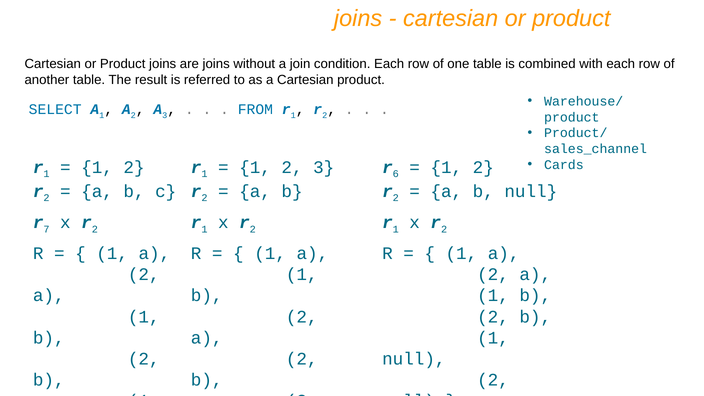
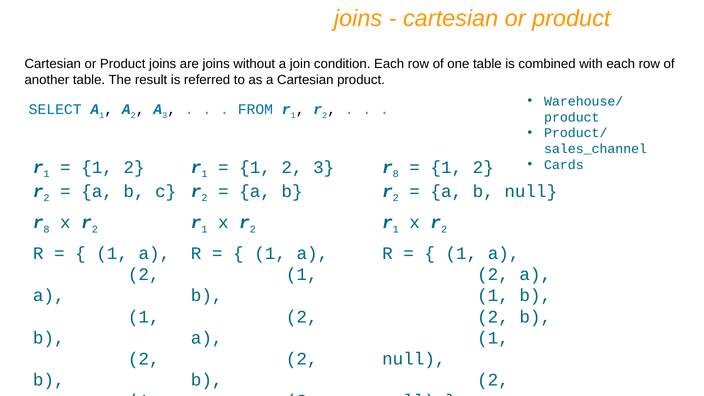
6 at (396, 174): 6 -> 8
7 at (47, 229): 7 -> 8
